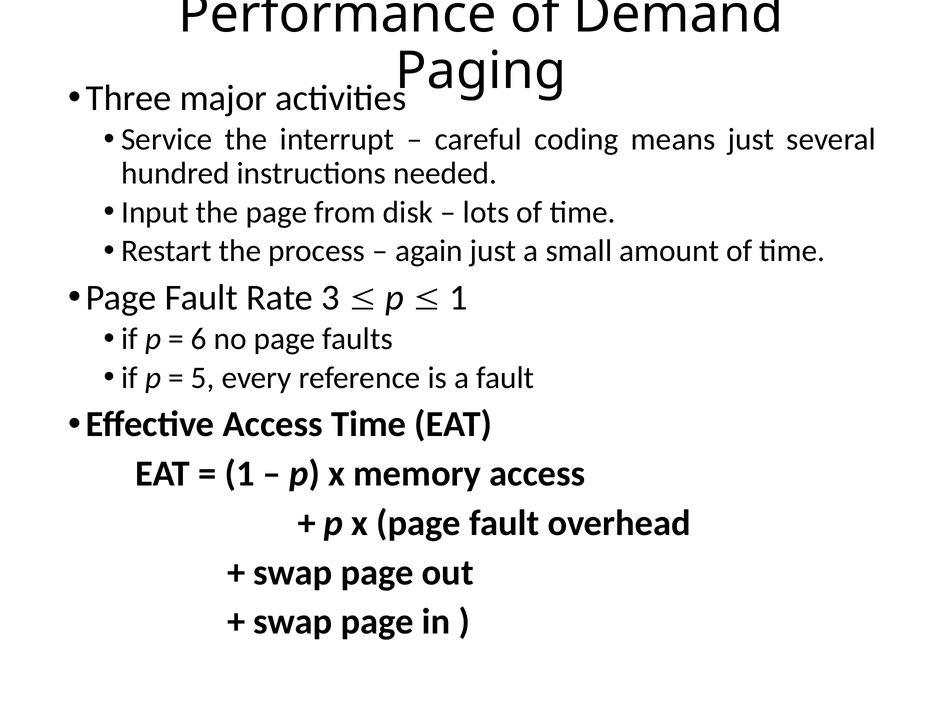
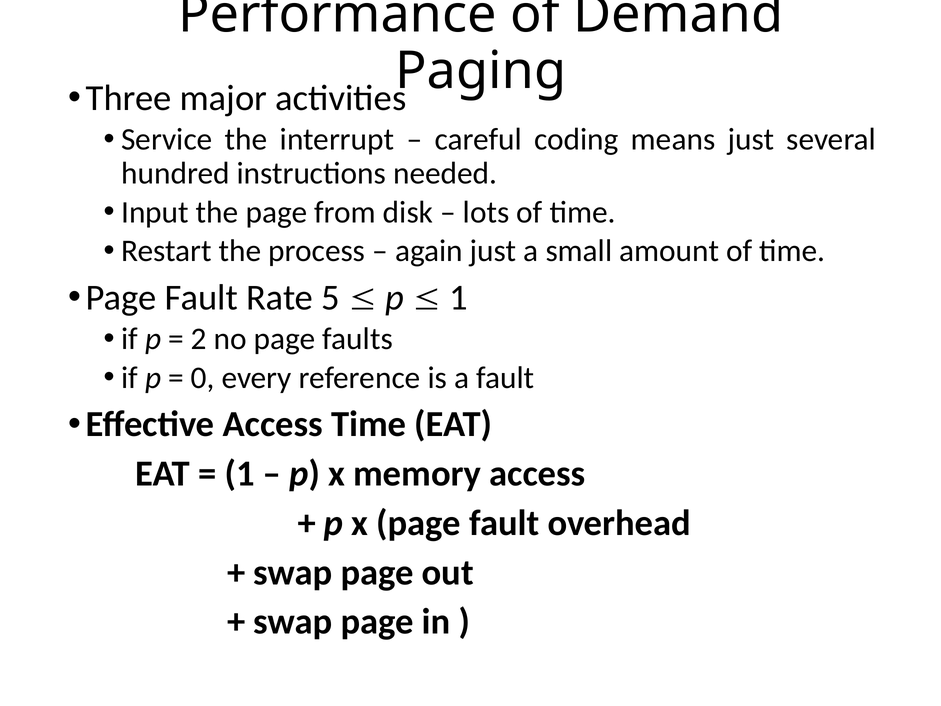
3: 3 -> 5
6: 6 -> 2
5: 5 -> 0
